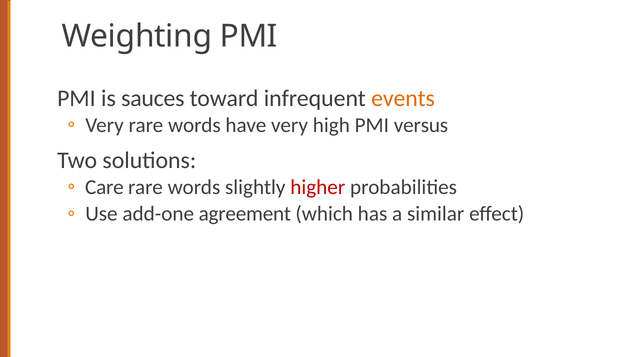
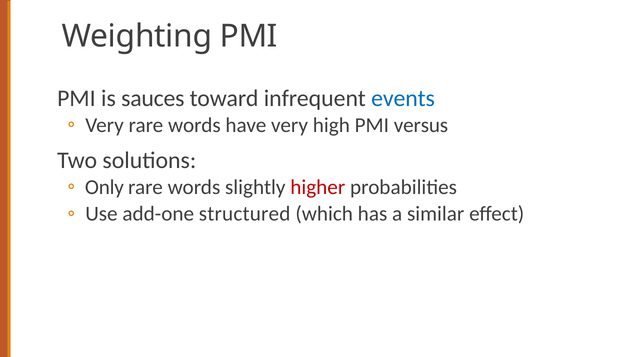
events colour: orange -> blue
Care: Care -> Only
agreement: agreement -> structured
